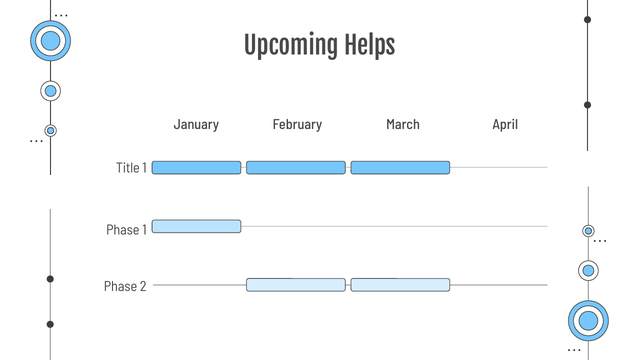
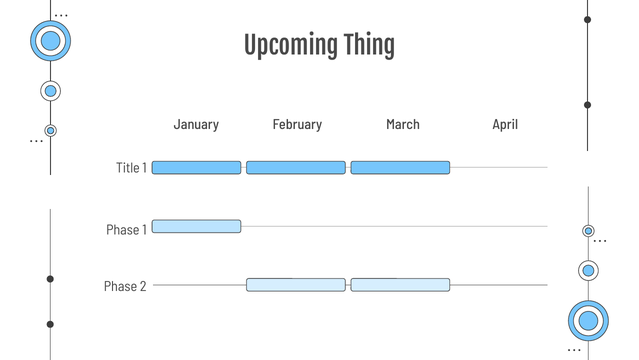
Helps: Helps -> Thing
